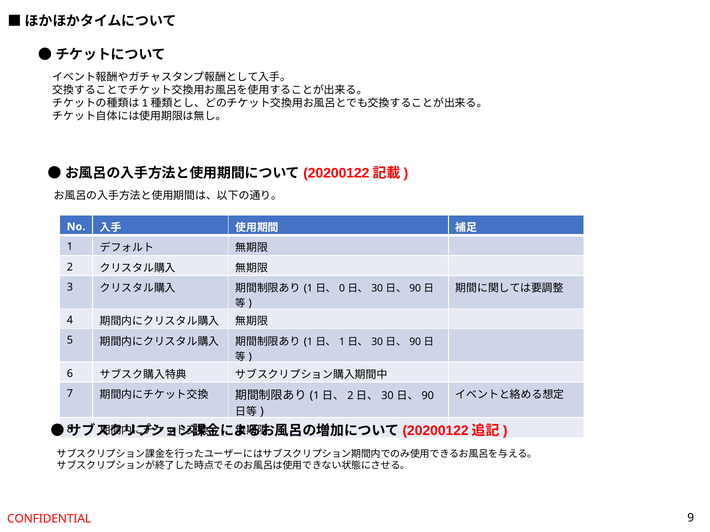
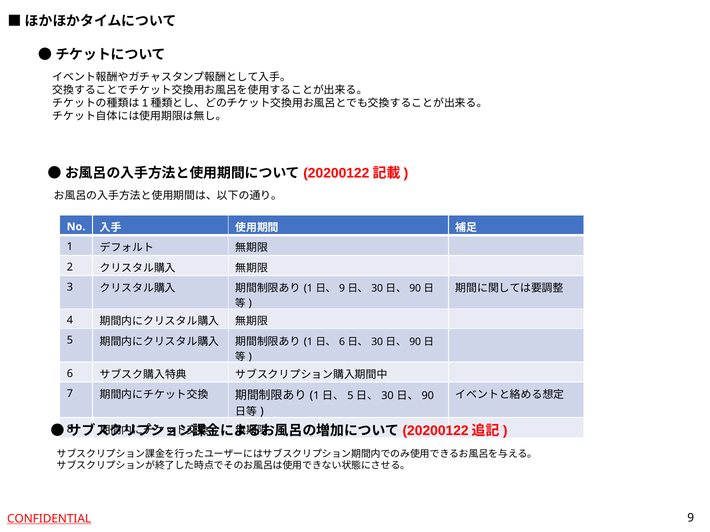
0 at (342, 289): 0 -> 9
1 at (342, 342): 1 -> 6
2 at (350, 396): 2 -> 5
CONFIDENTIAL underline: none -> present
